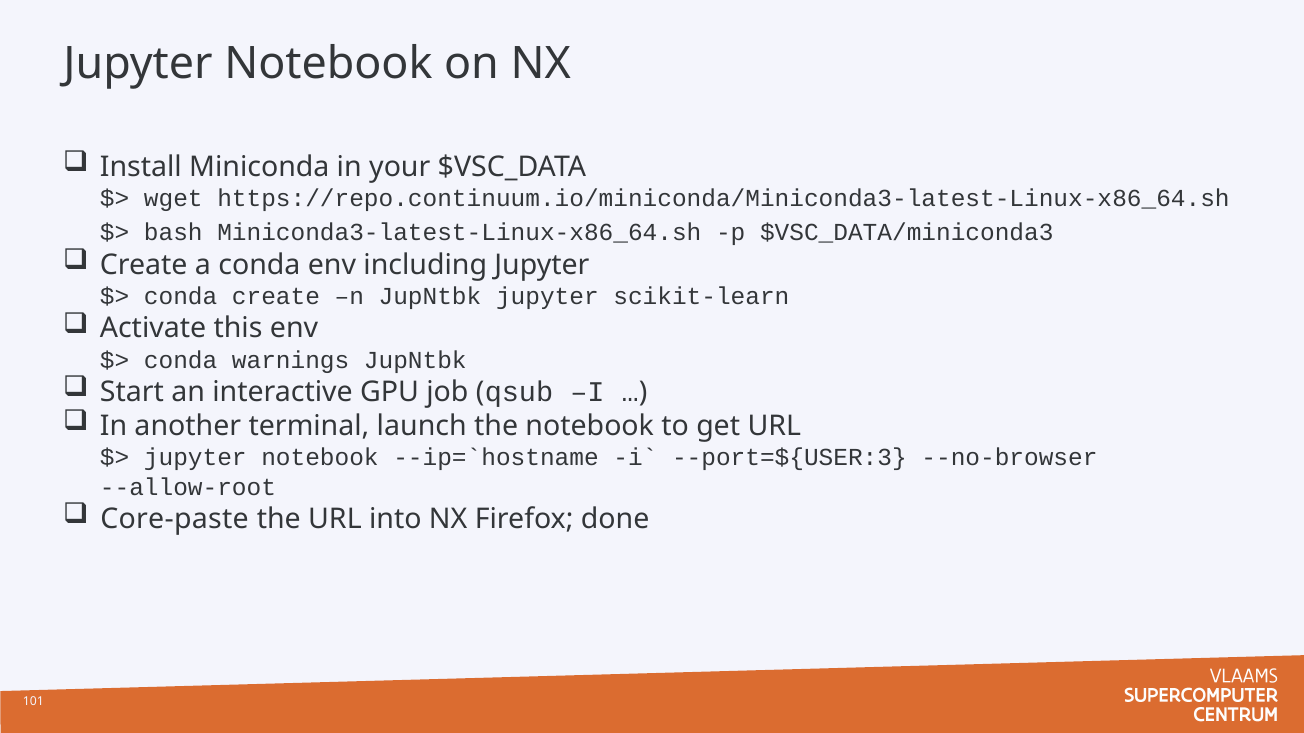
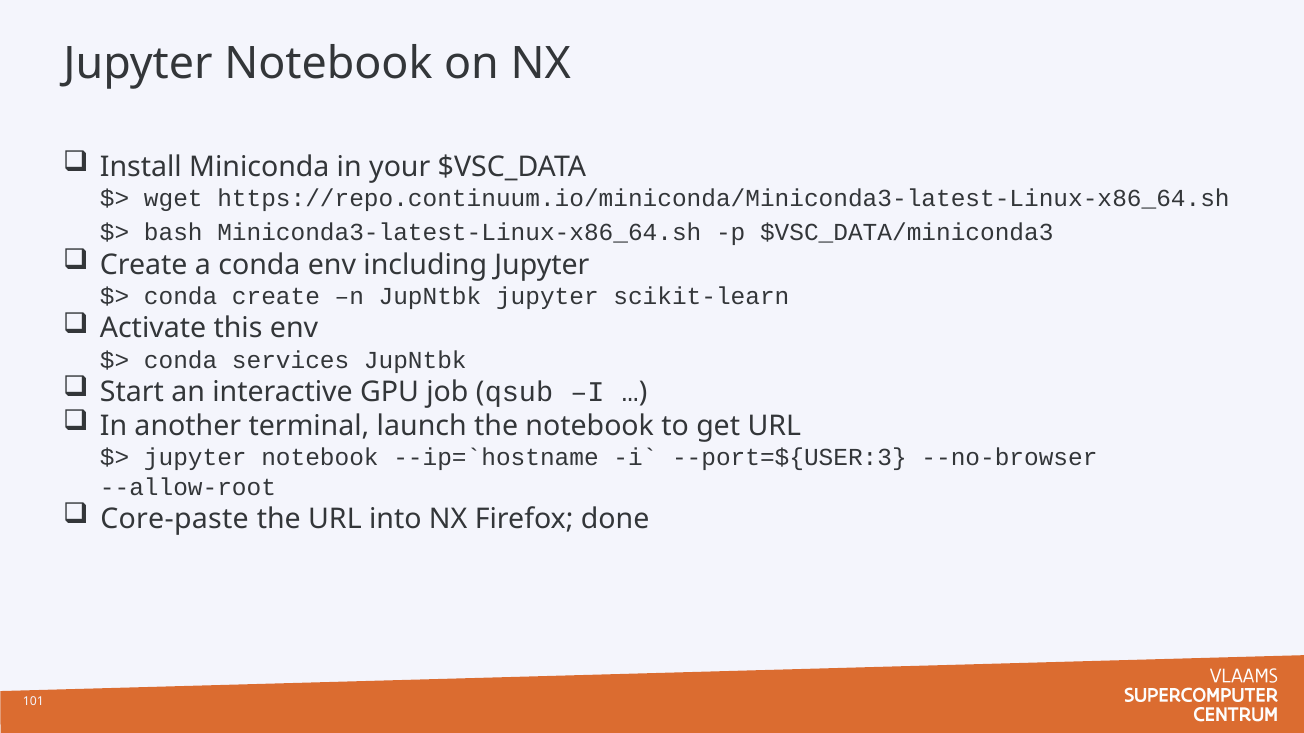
warnings: warnings -> services
